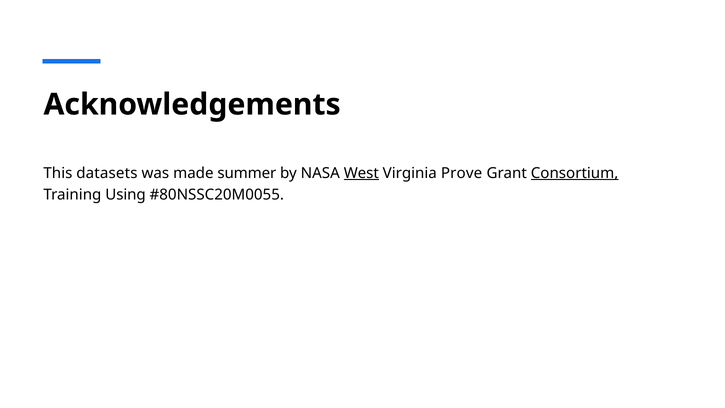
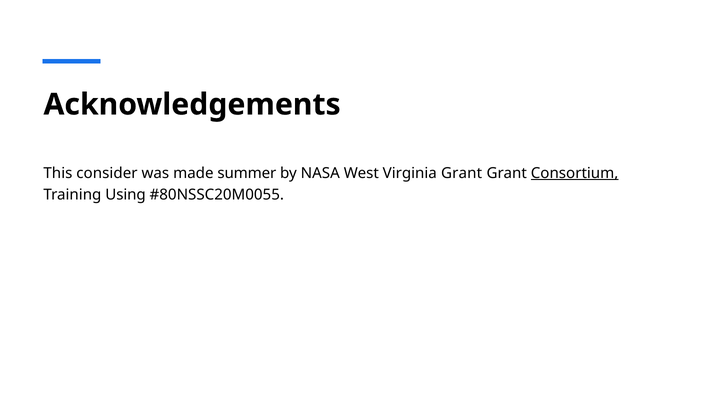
datasets: datasets -> consider
West underline: present -> none
Virginia Prove: Prove -> Grant
